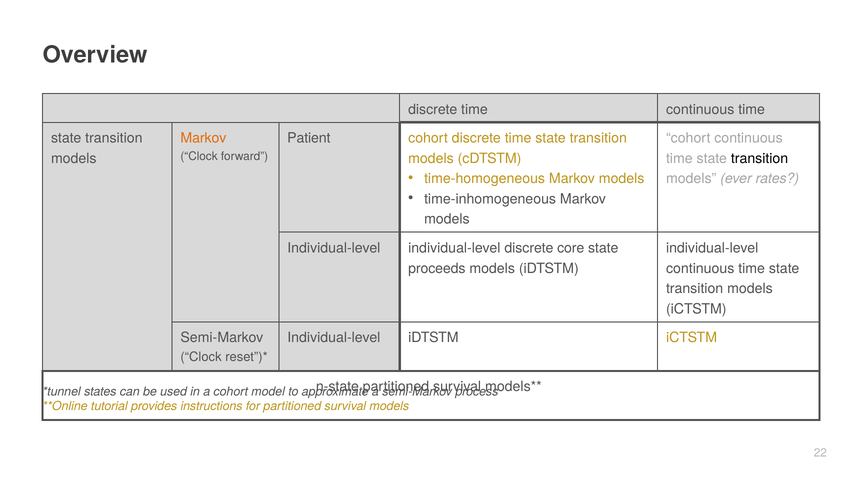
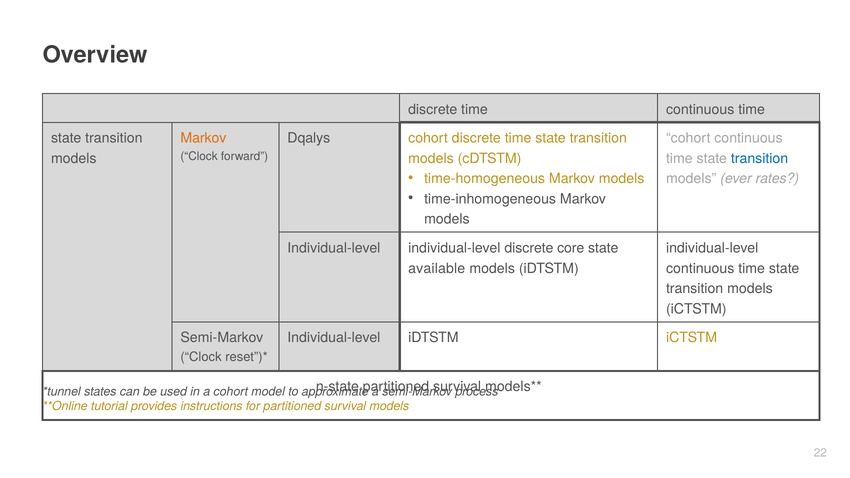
Patient: Patient -> Dqalys
transition at (760, 159) colour: black -> blue
proceeds: proceeds -> available
